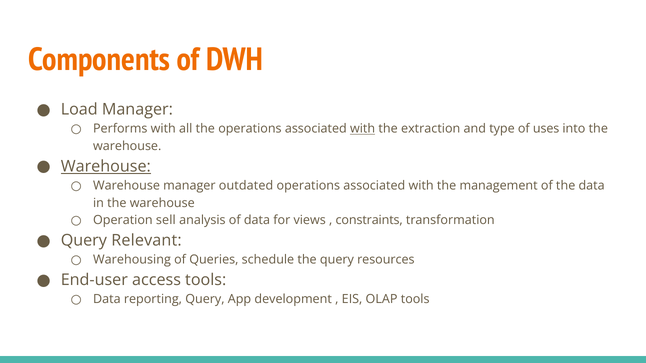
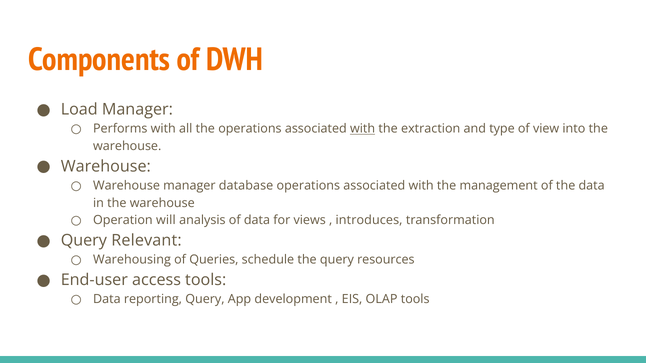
uses: uses -> view
Warehouse at (106, 167) underline: present -> none
outdated: outdated -> database
sell: sell -> will
constraints: constraints -> introduces
